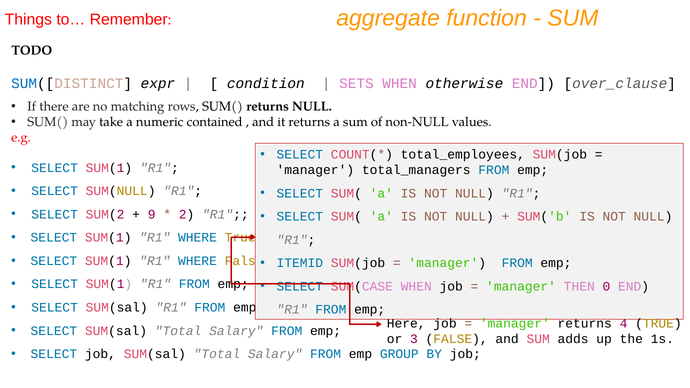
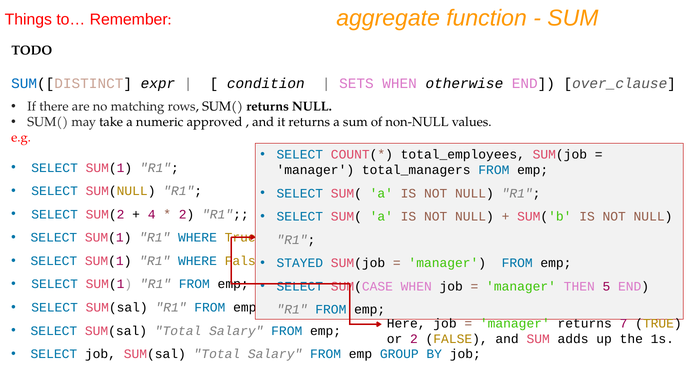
contained: contained -> approved
9: 9 -> 4
ITEMID: ITEMID -> STAYED
0: 0 -> 5
4: 4 -> 7
or 3: 3 -> 2
